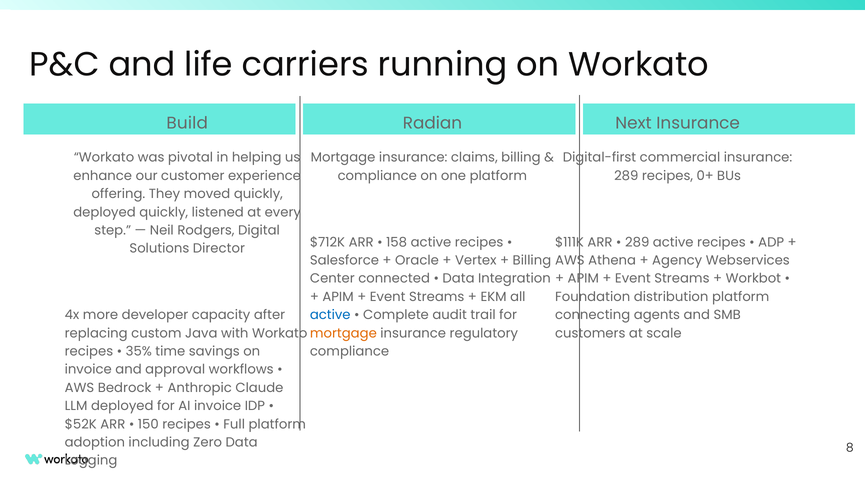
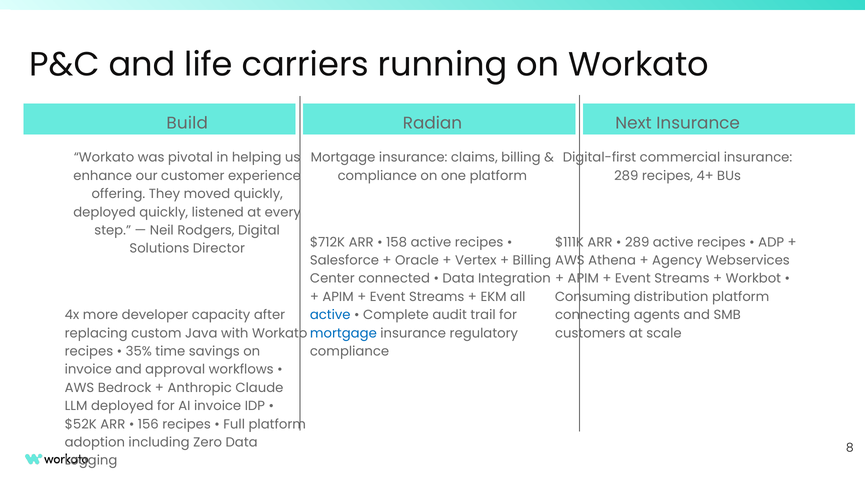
0+: 0+ -> 4+
Foundation: Foundation -> Consuming
mortgage at (343, 334) colour: orange -> blue
150: 150 -> 156
